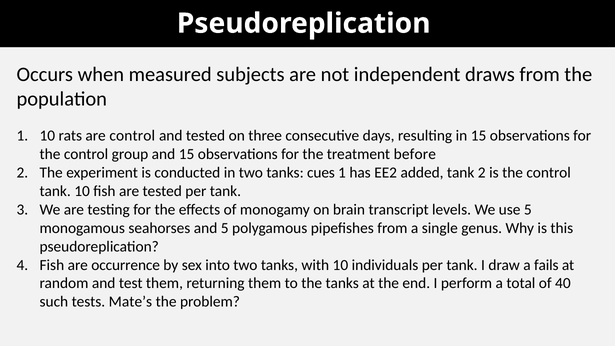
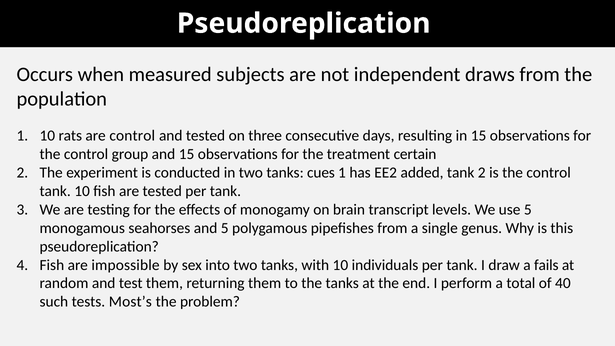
before: before -> certain
occurrence: occurrence -> impossible
Mate’s: Mate’s -> Most’s
